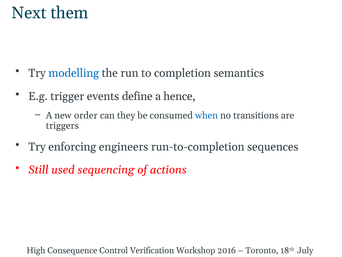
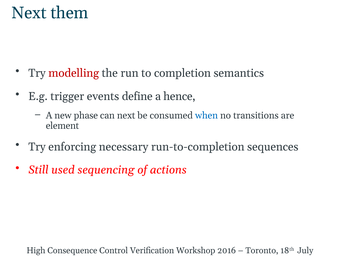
modelling colour: blue -> red
order: order -> phase
can they: they -> next
triggers: triggers -> element
engineers: engineers -> necessary
